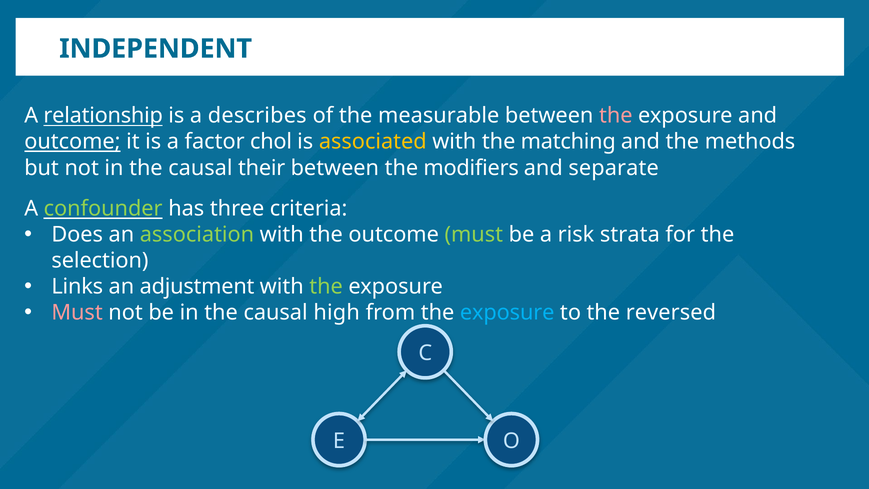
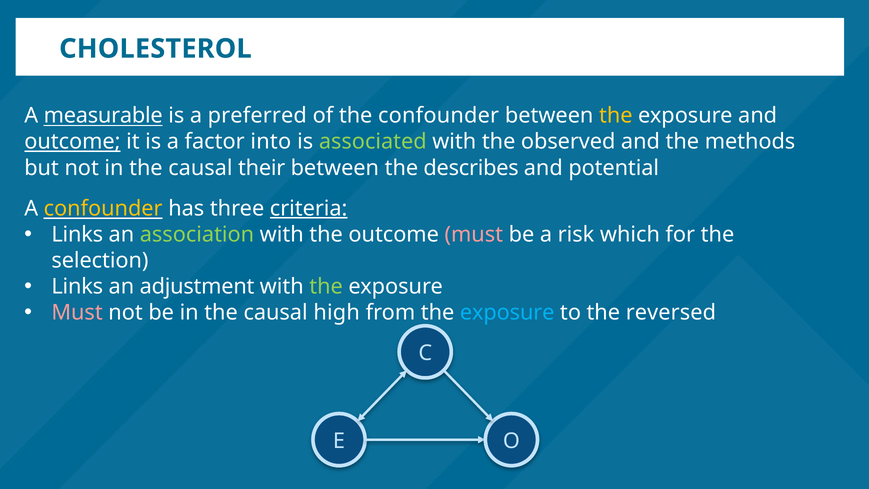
INDEPENDENT: INDEPENDENT -> CHOLESTEROL
relationship: relationship -> measurable
describes: describes -> preferred
the measurable: measurable -> confounder
the at (616, 116) colour: pink -> yellow
chol: chol -> into
associated colour: yellow -> light green
matching: matching -> observed
modifiers: modifiers -> describes
separate: separate -> potential
confounder at (103, 208) colour: light green -> yellow
criteria underline: none -> present
Does at (77, 234): Does -> Links
must at (474, 234) colour: light green -> pink
strata: strata -> which
